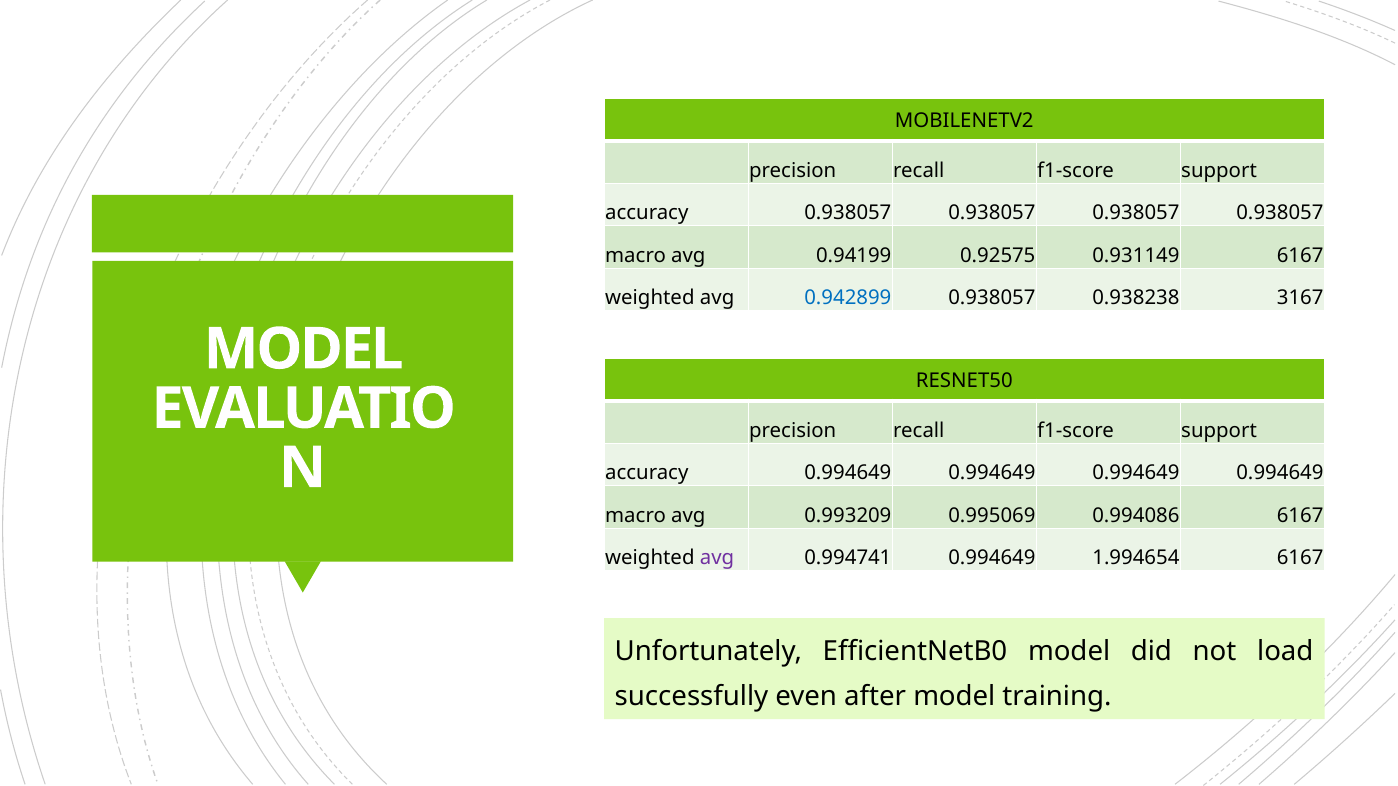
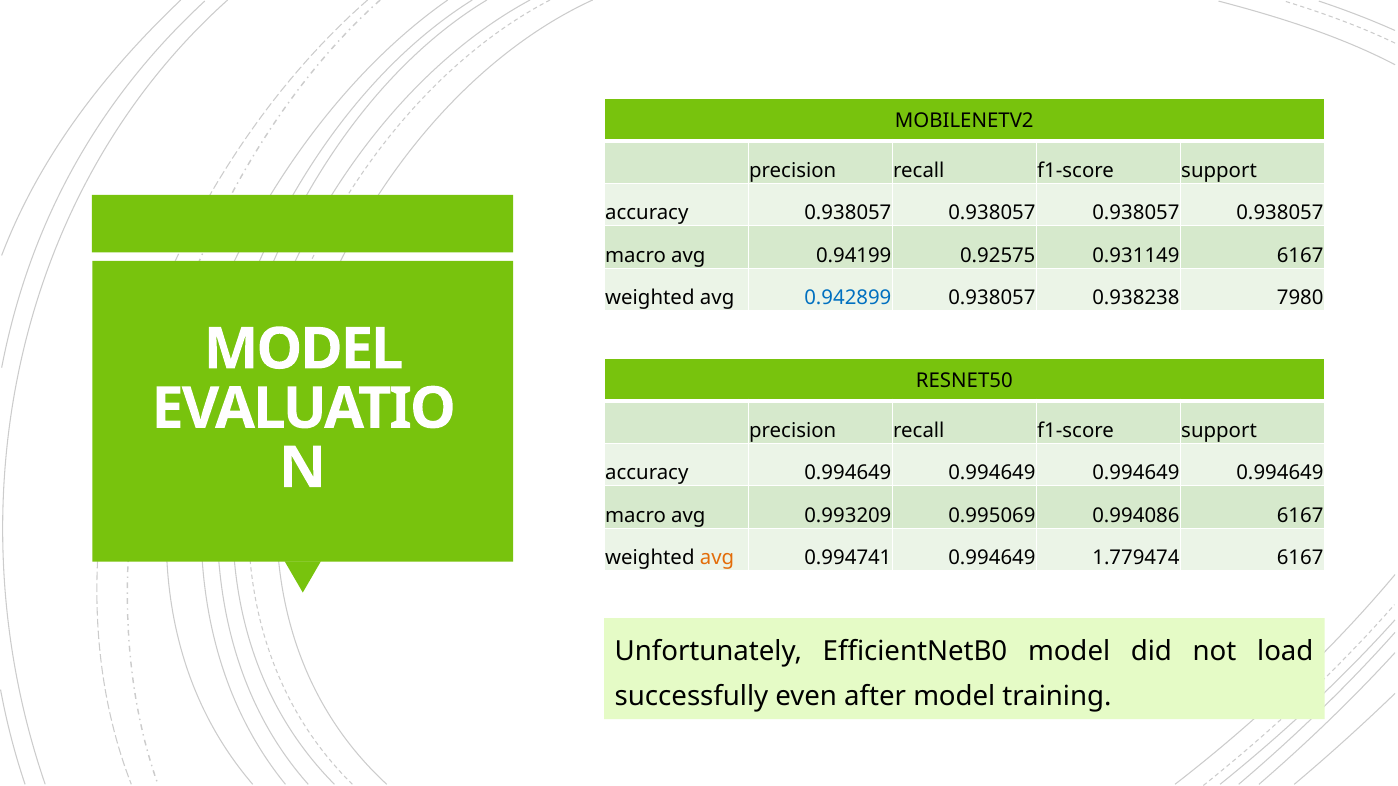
3167: 3167 -> 7980
avg at (717, 558) colour: purple -> orange
1.994654: 1.994654 -> 1.779474
